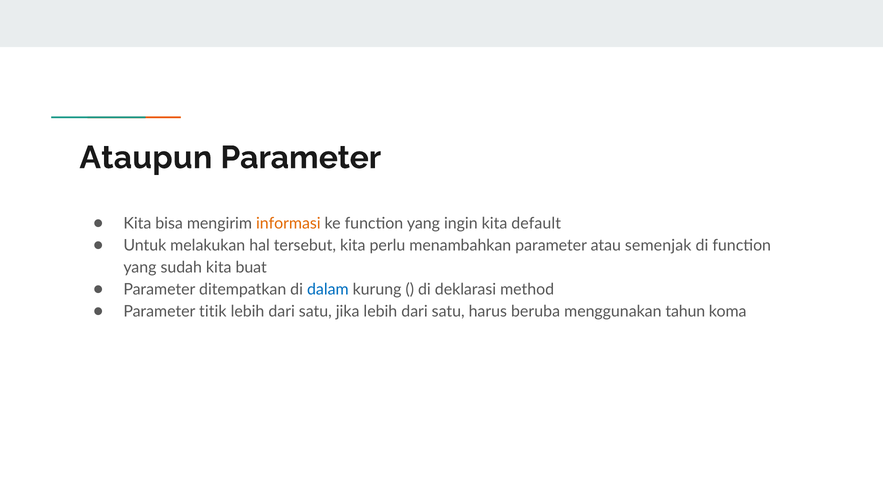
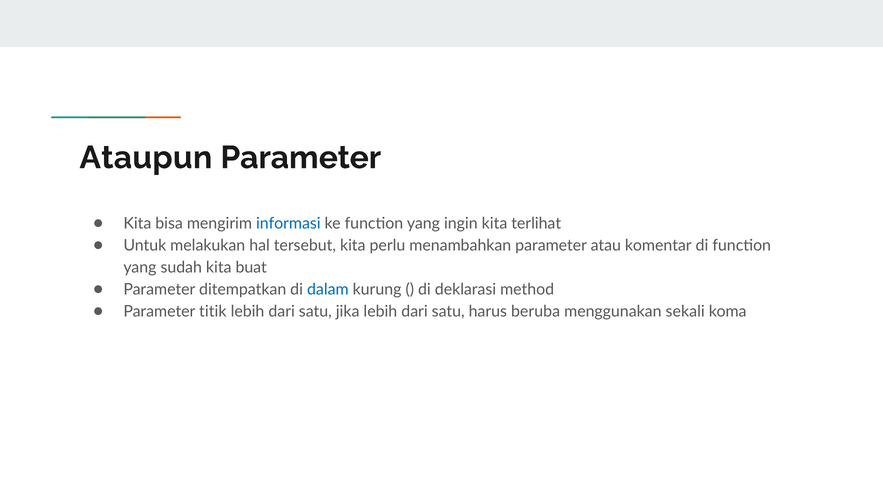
informasi colour: orange -> blue
default: default -> terlihat
semenjak: semenjak -> komentar
tahun: tahun -> sekali
